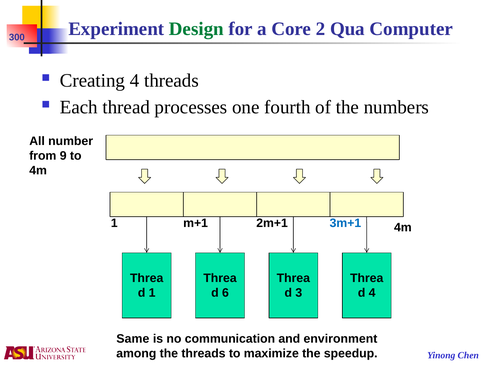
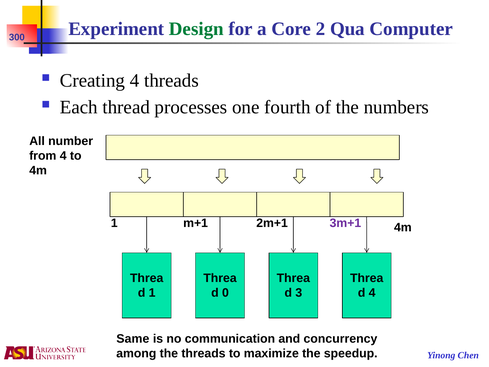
from 9: 9 -> 4
3m+1 colour: blue -> purple
6: 6 -> 0
environment: environment -> concurrency
